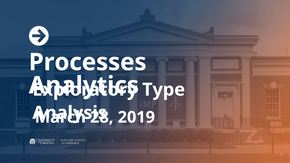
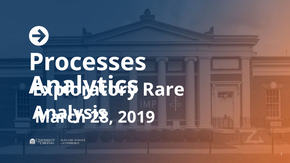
Type: Type -> Rare
